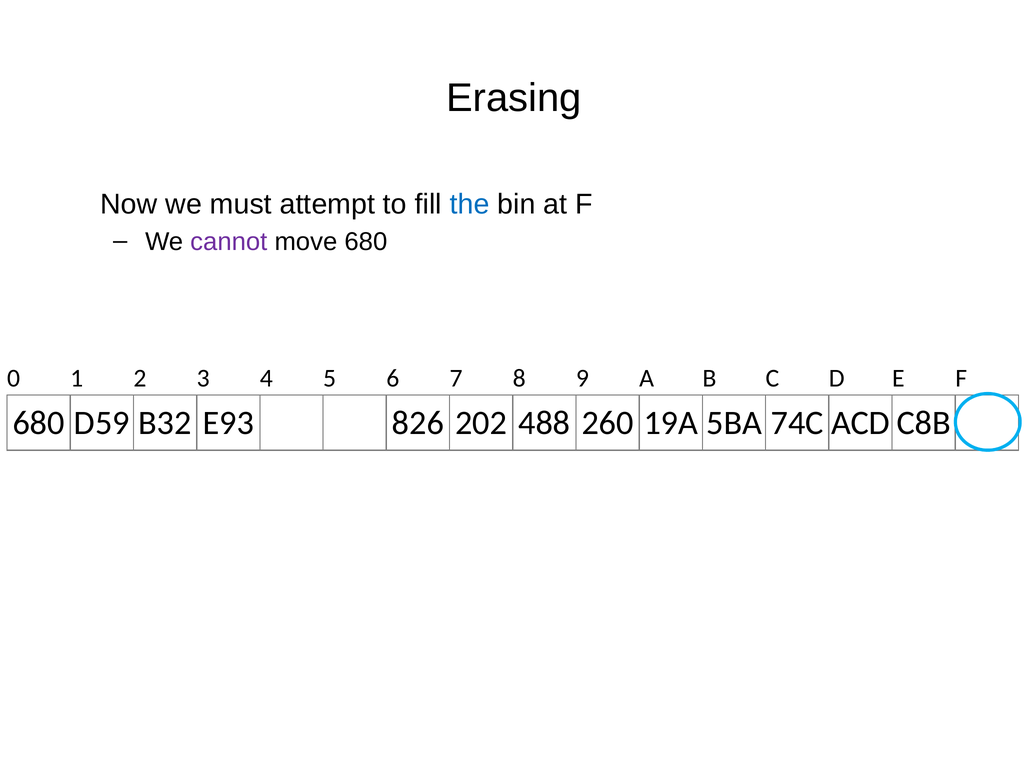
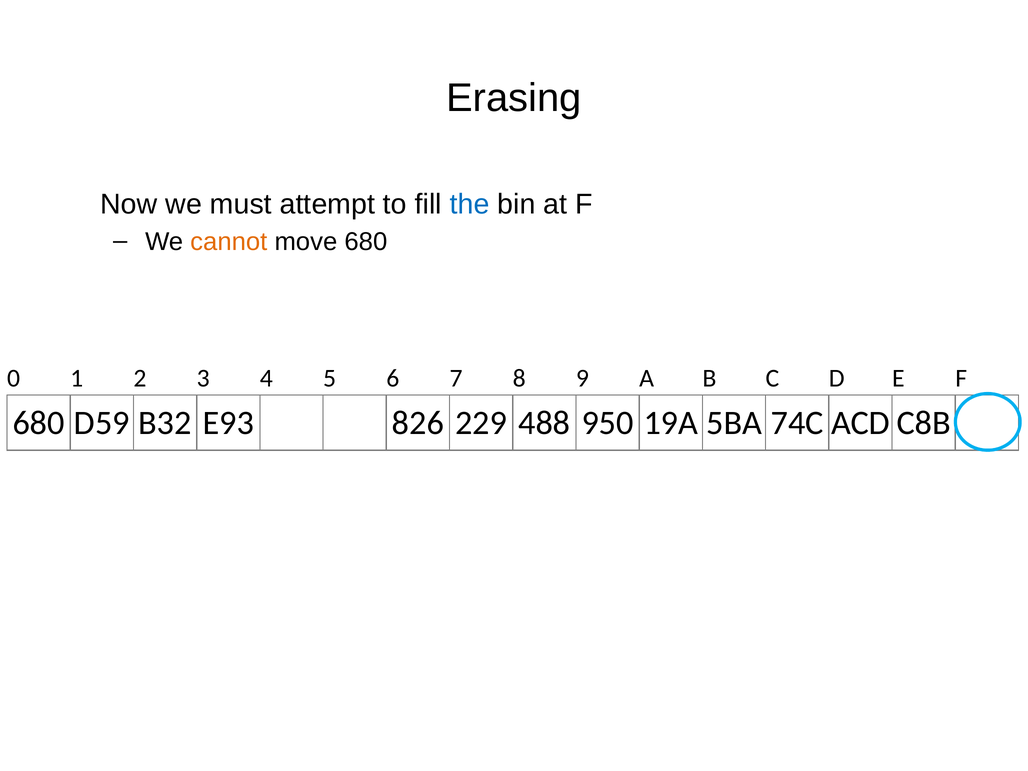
cannot colour: purple -> orange
202: 202 -> 229
260: 260 -> 950
